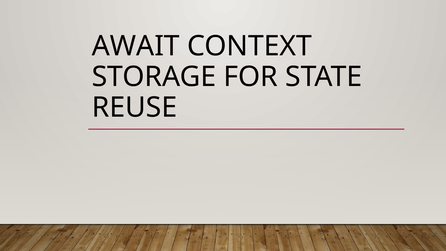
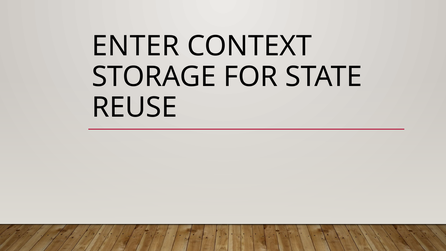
AWAIT: AWAIT -> ENTER
